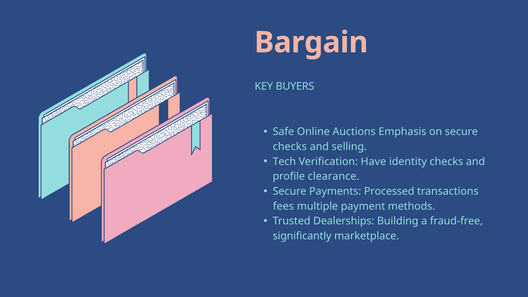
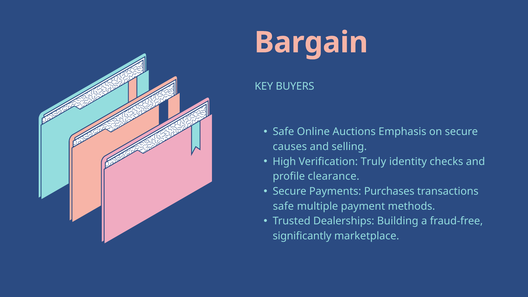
checks at (290, 147): checks -> causes
Tech: Tech -> High
Have: Have -> Truly
Processed: Processed -> Purchases
fees at (283, 206): fees -> safe
